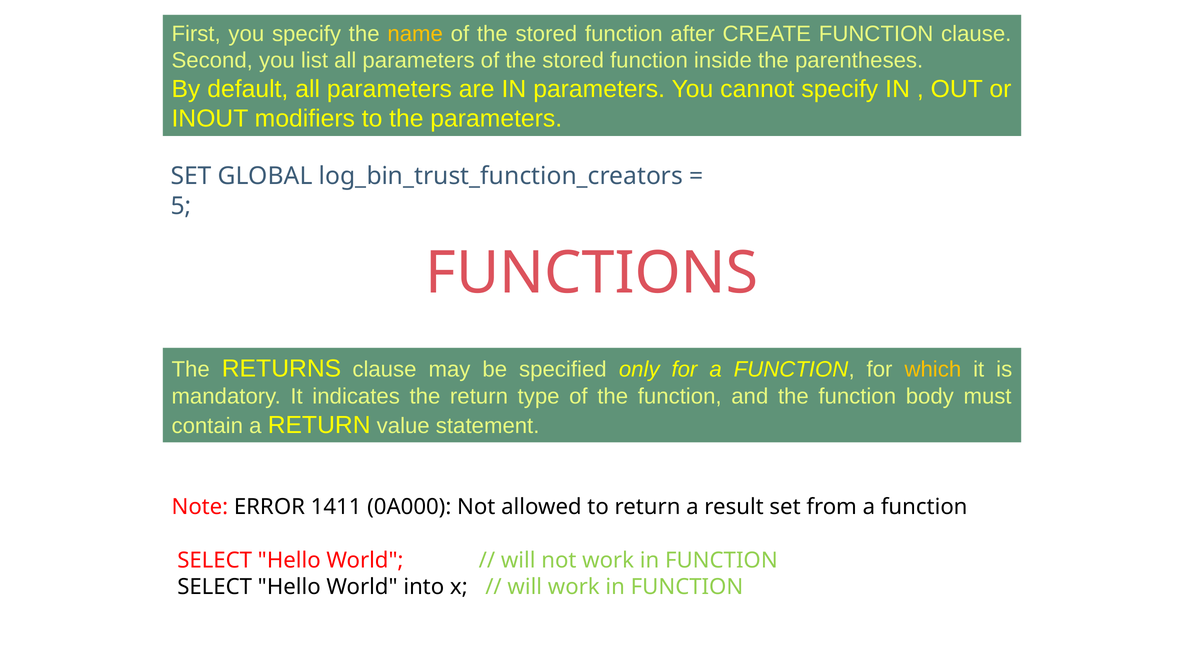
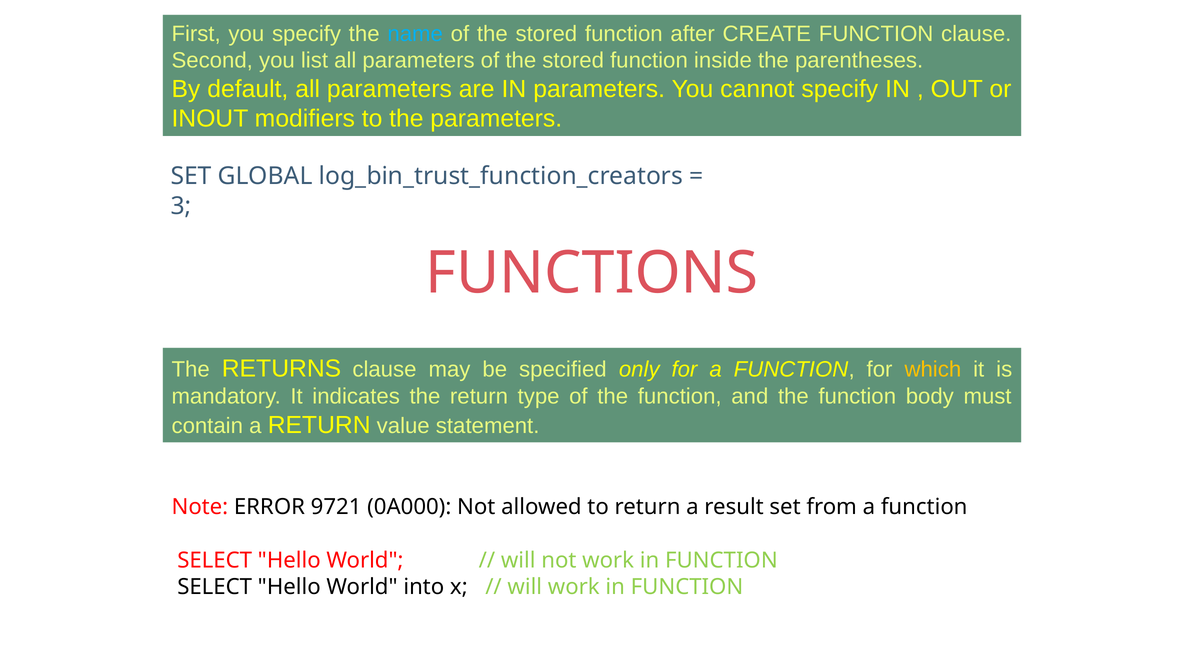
name colour: yellow -> light blue
5: 5 -> 3
1411: 1411 -> 9721
